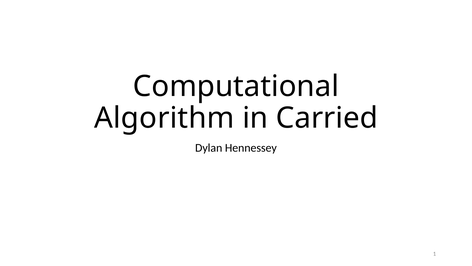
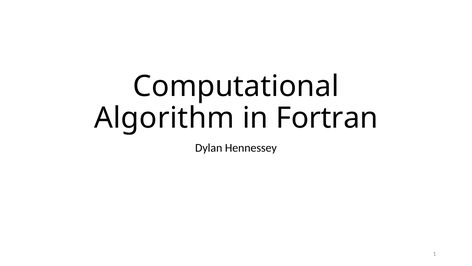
Carried: Carried -> Fortran
